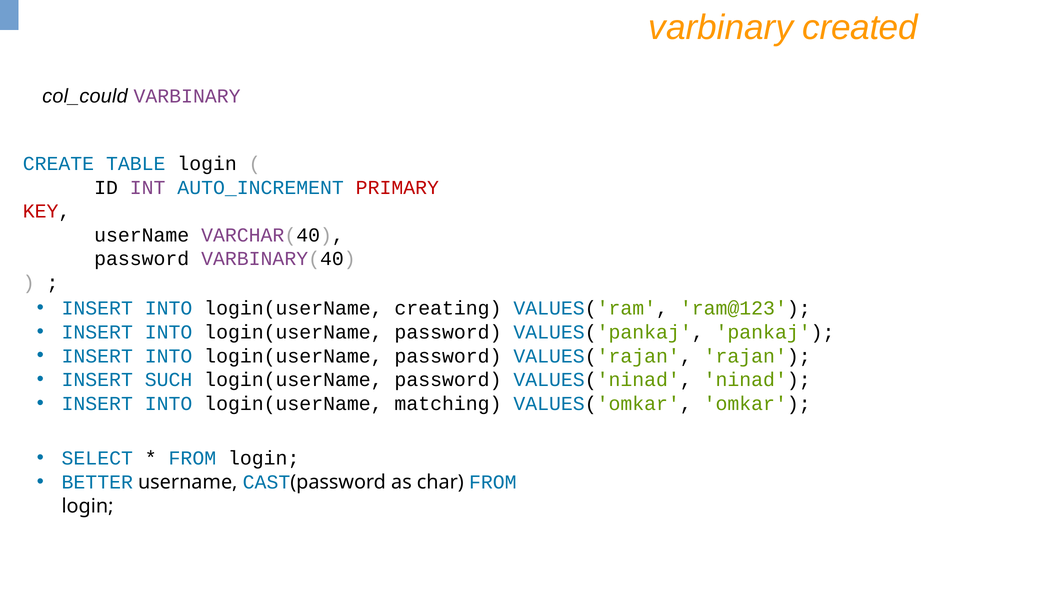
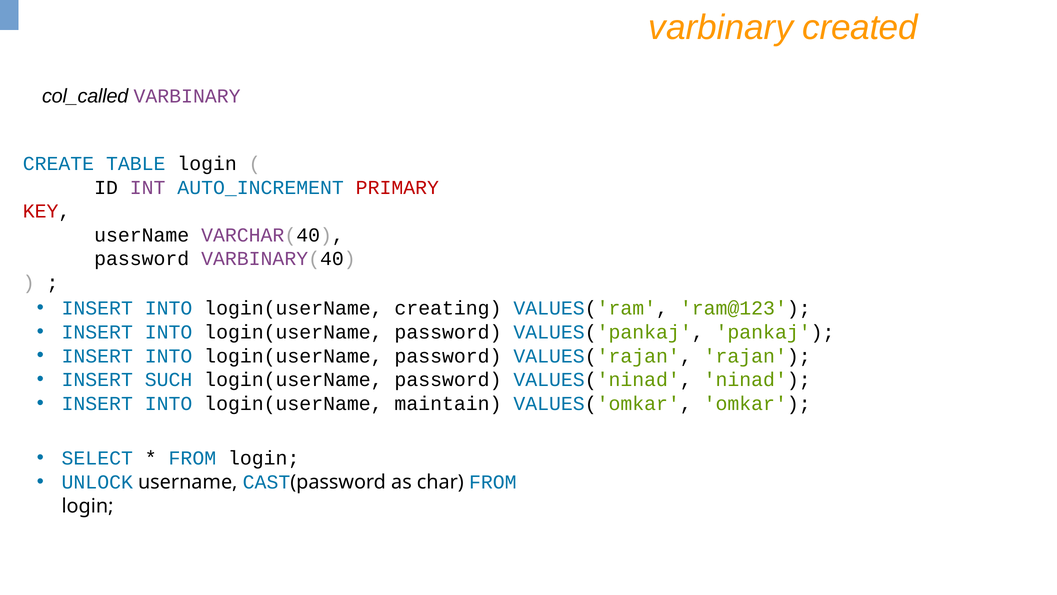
col_could: col_could -> col_called
matching: matching -> maintain
BETTER: BETTER -> UNLOCK
